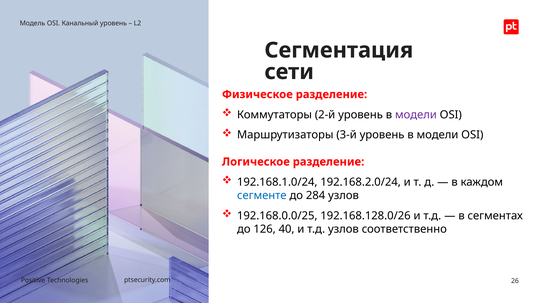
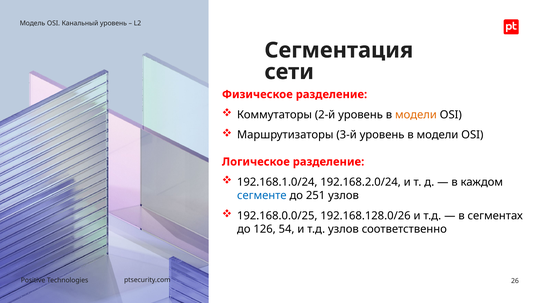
модели at (416, 114) colour: purple -> orange
284: 284 -> 251
40: 40 -> 54
